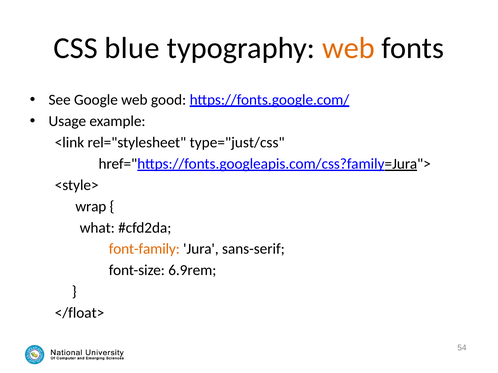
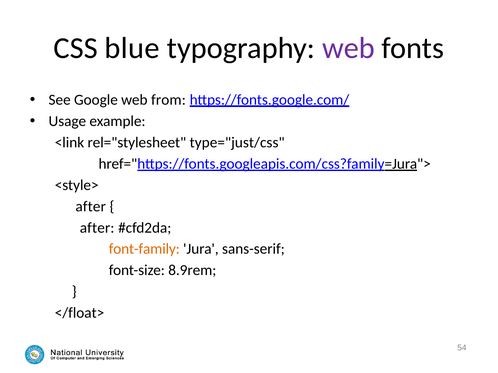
web at (348, 48) colour: orange -> purple
good: good -> from
wrap at (91, 207): wrap -> after
what at (97, 228): what -> after
6.9rem: 6.9rem -> 8.9rem
